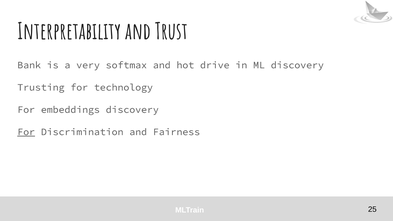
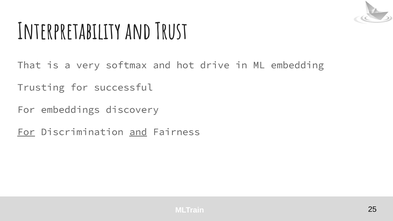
Bank: Bank -> That
ML discovery: discovery -> embedding
technology: technology -> successful
and at (138, 132) underline: none -> present
